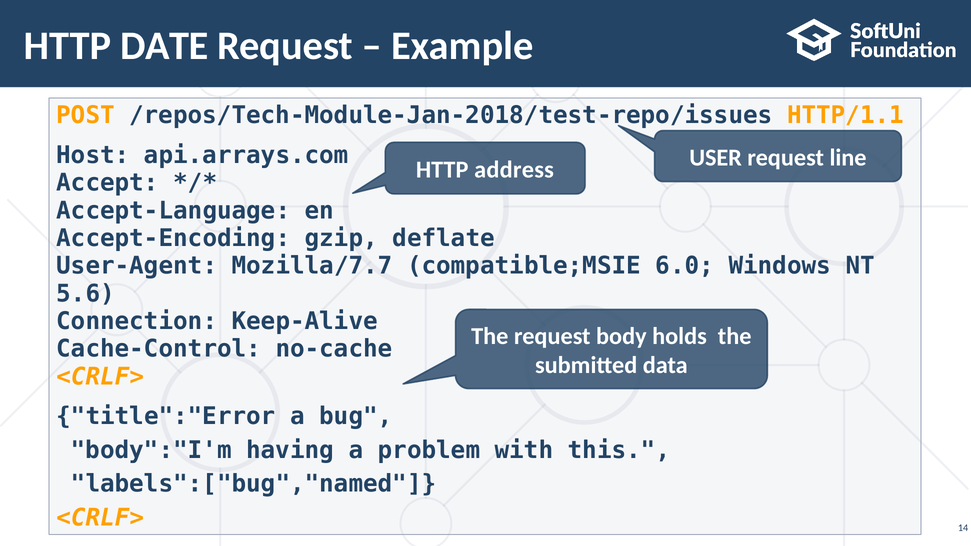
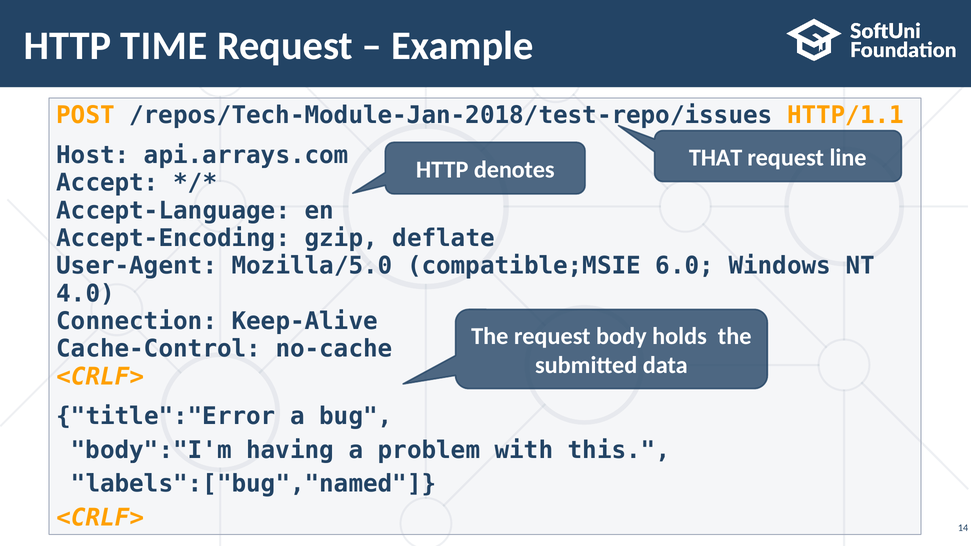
DATE: DATE -> TIME
USER: USER -> THAT
address: address -> denotes
Mozilla/7.7: Mozilla/7.7 -> Mozilla/5.0
5.6: 5.6 -> 4.0
